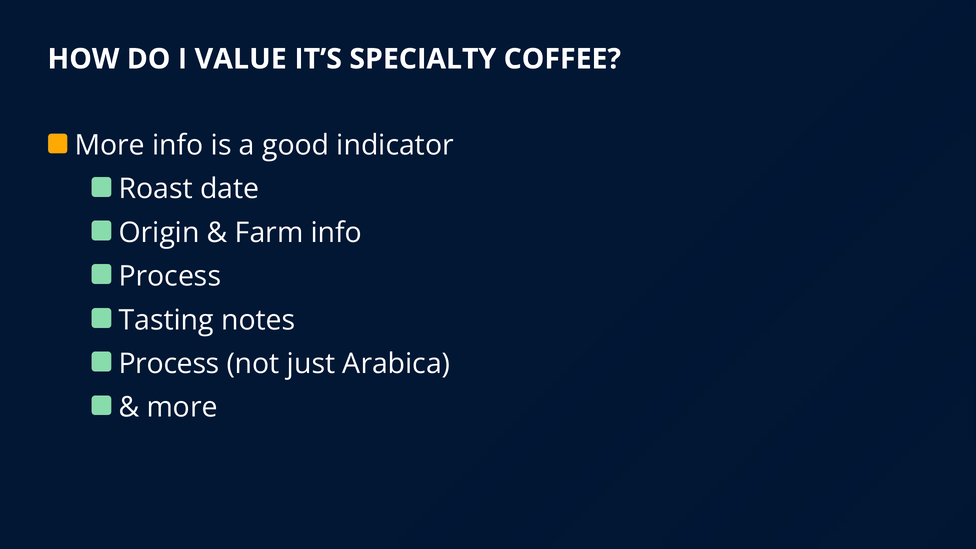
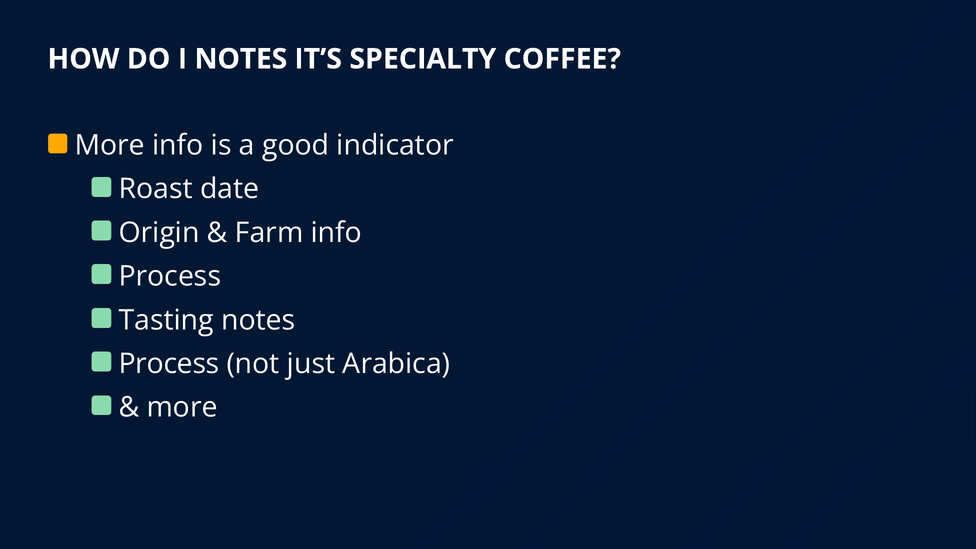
I VALUE: VALUE -> NOTES
